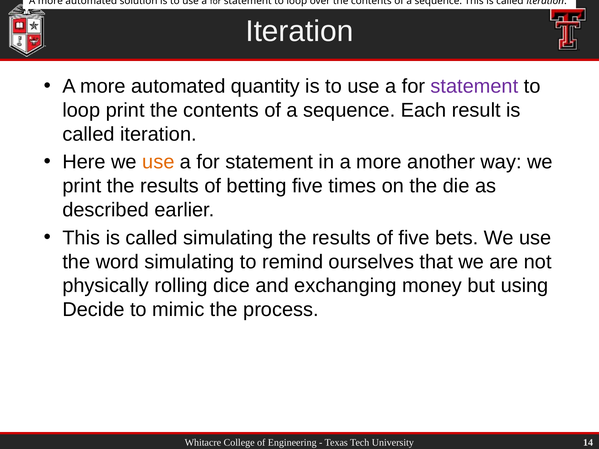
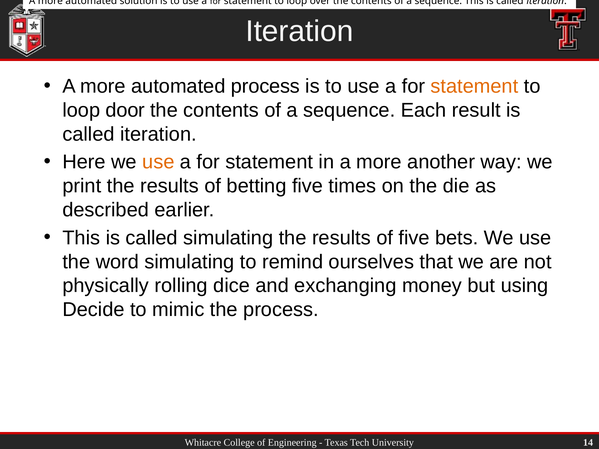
automated quantity: quantity -> process
statement at (474, 86) colour: purple -> orange
loop print: print -> door
